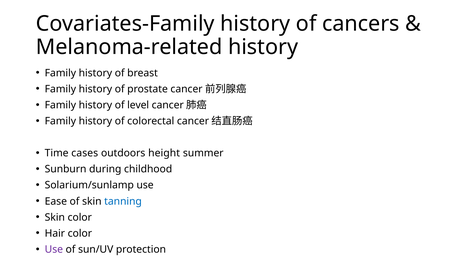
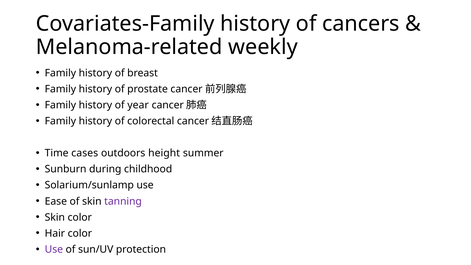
Melanoma-related history: history -> weekly
level: level -> year
tanning colour: blue -> purple
